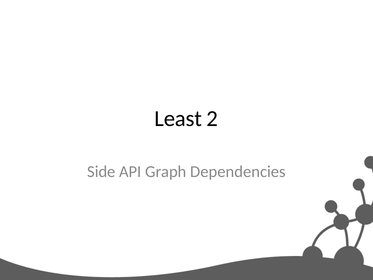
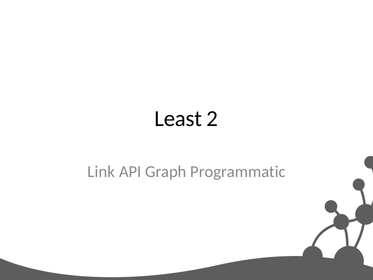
Side: Side -> Link
Dependencies: Dependencies -> Programmatic
